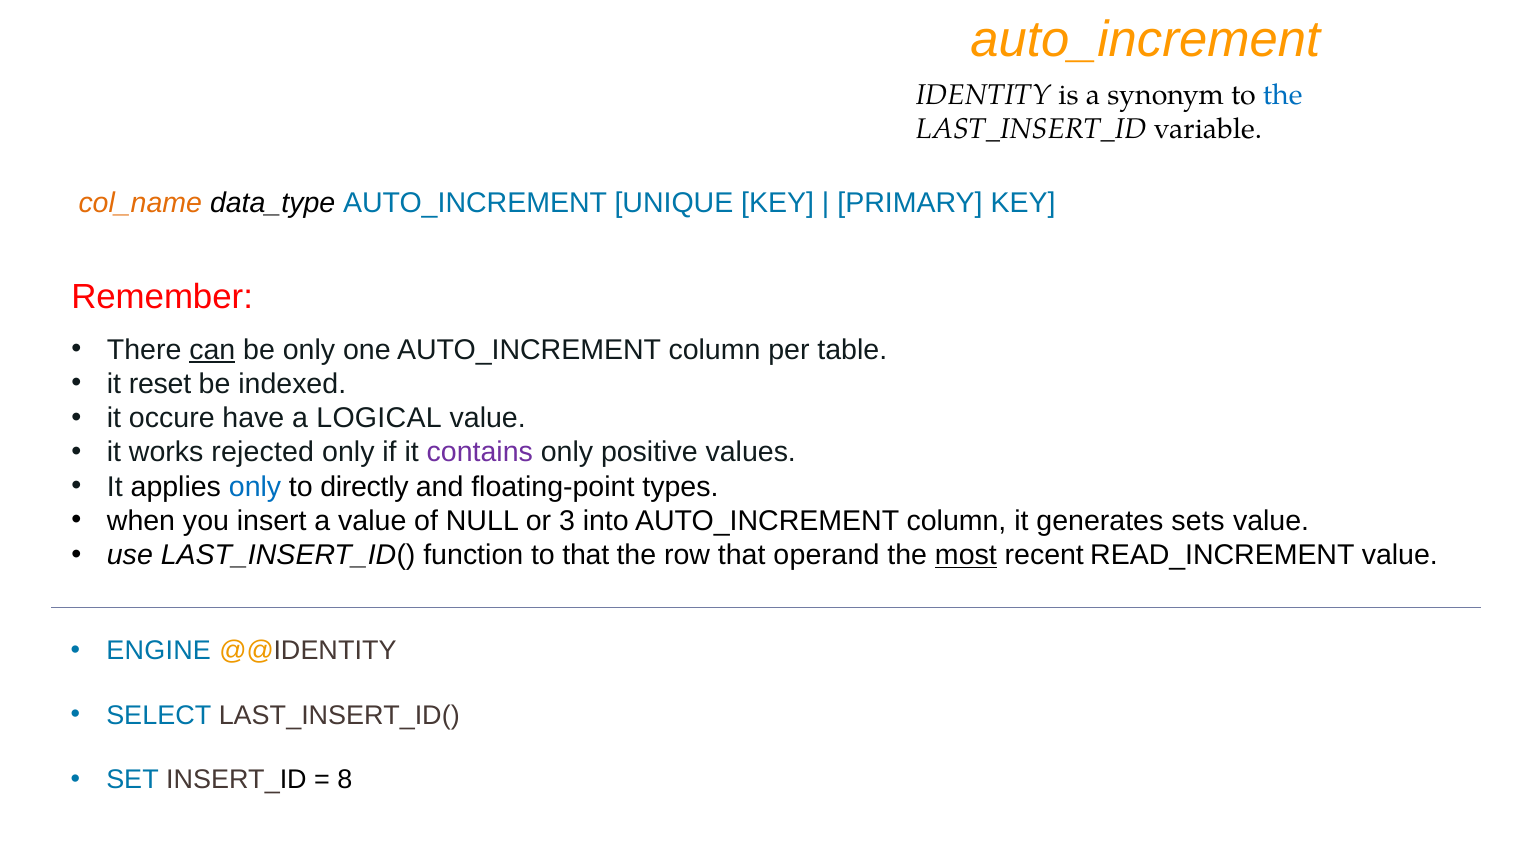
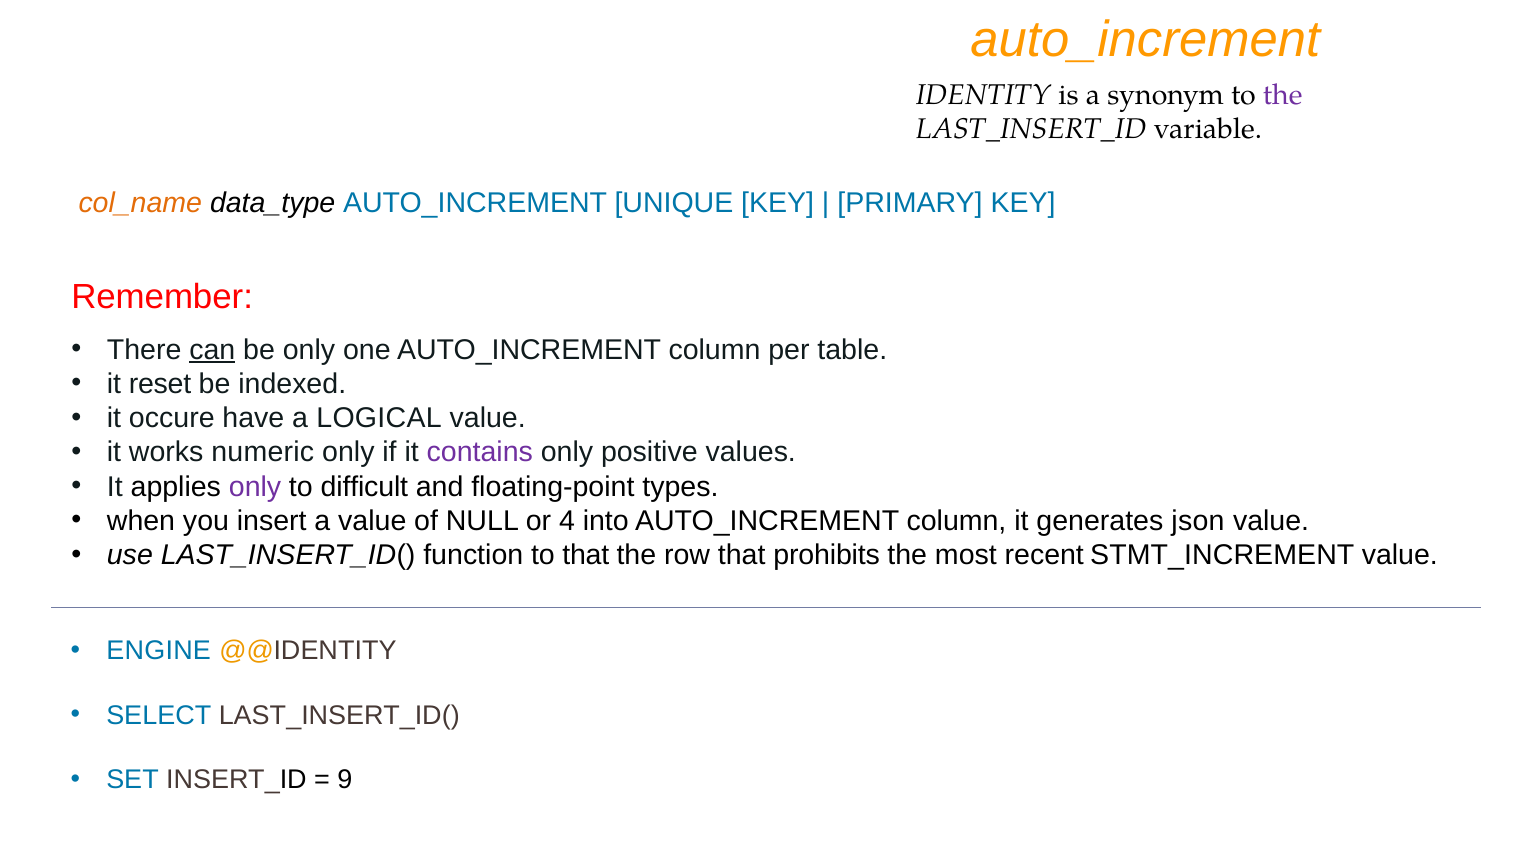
the at (1283, 95) colour: blue -> purple
rejected: rejected -> numeric
only at (255, 487) colour: blue -> purple
directly: directly -> difficult
3: 3 -> 4
sets: sets -> json
operand: operand -> prohibits
most underline: present -> none
READ_INCREMENT: READ_INCREMENT -> STMT_INCREMENT
8: 8 -> 9
